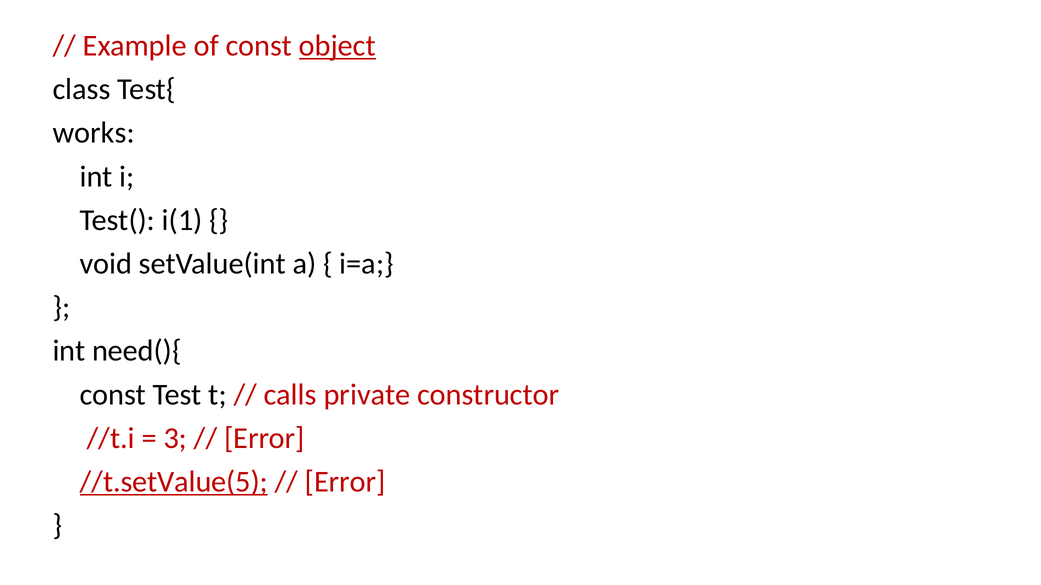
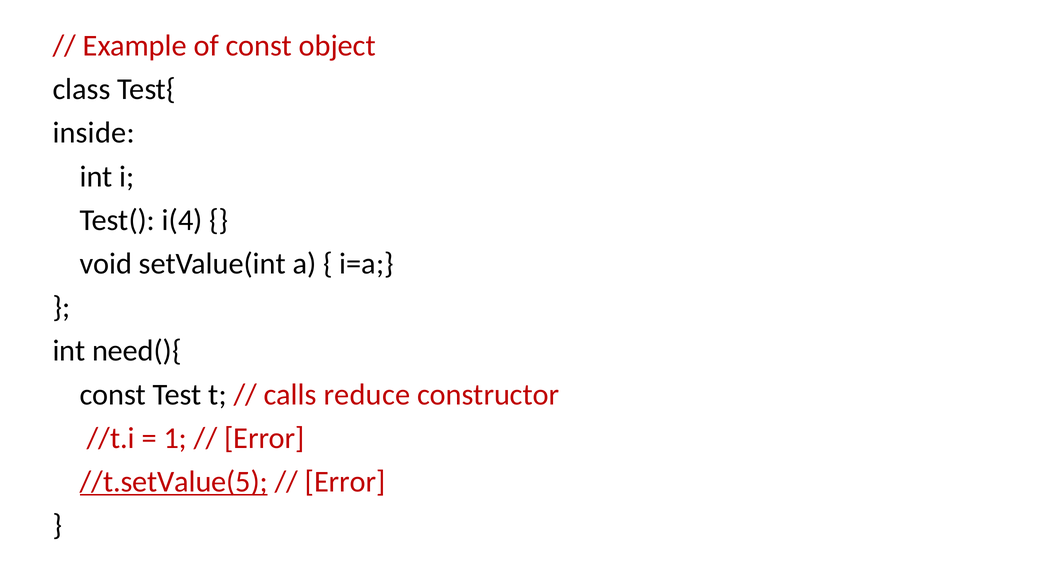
object underline: present -> none
works: works -> inside
i(1: i(1 -> i(4
private: private -> reduce
3: 3 -> 1
